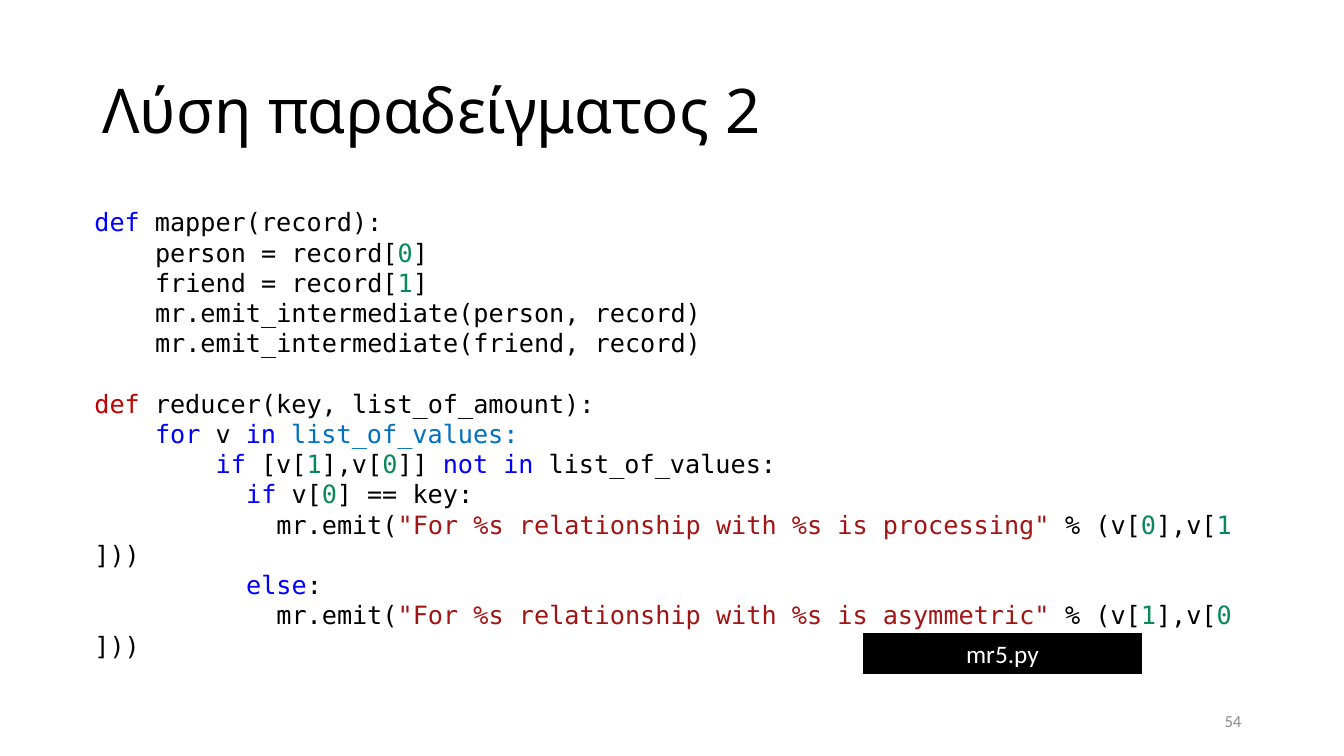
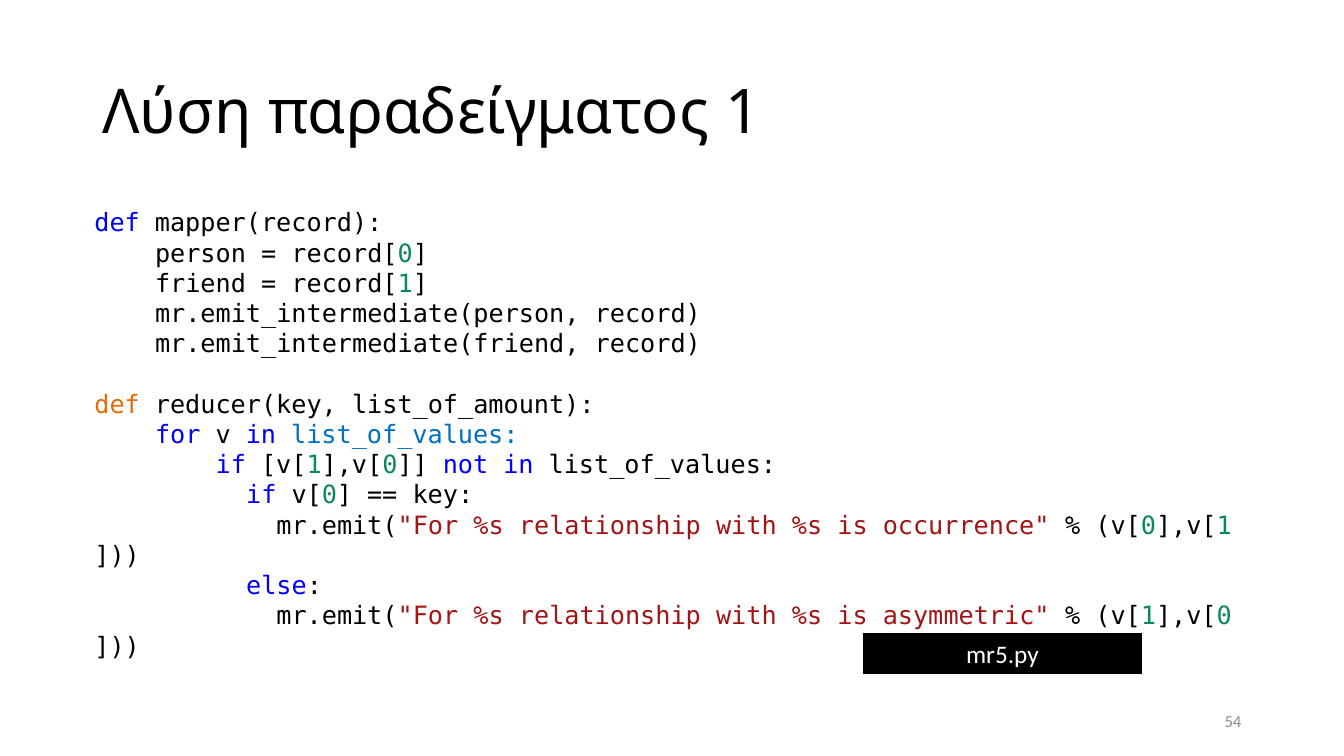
2: 2 -> 1
def at (117, 405) colour: red -> orange
processing: processing -> occurrence
